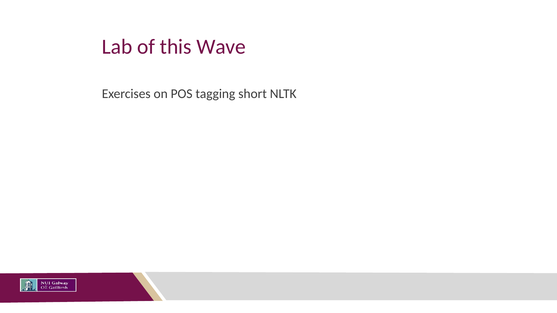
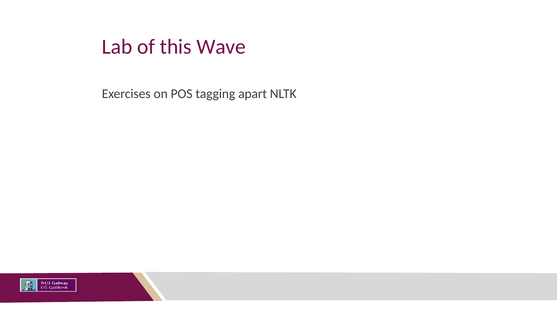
short: short -> apart
